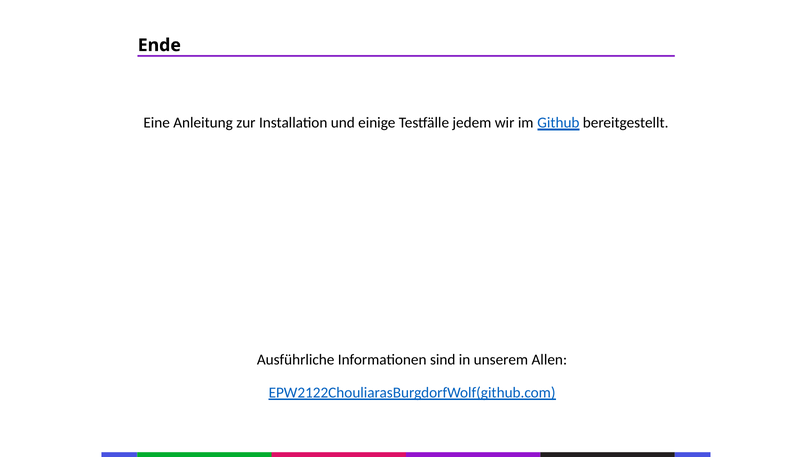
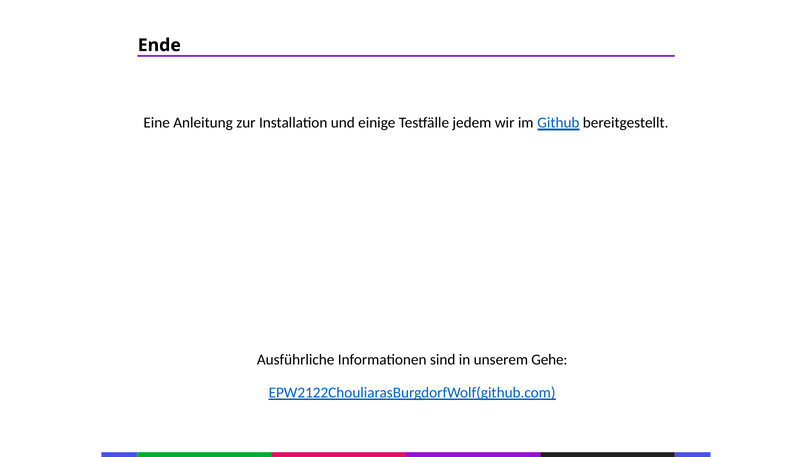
Allen: Allen -> Gehe
